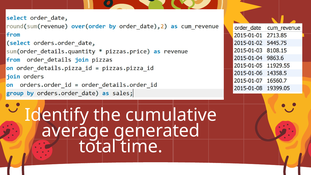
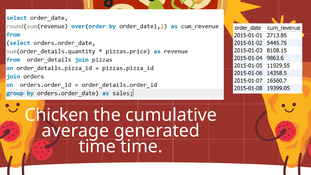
Identify: Identify -> Chicken
total at (97, 147): total -> time
